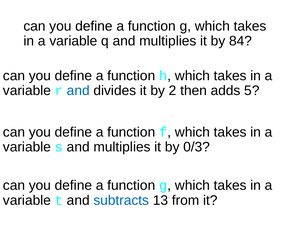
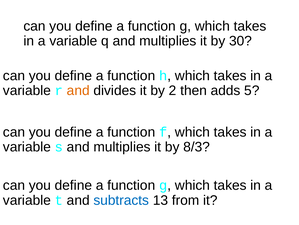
84: 84 -> 30
and at (78, 90) colour: blue -> orange
0/3: 0/3 -> 8/3
